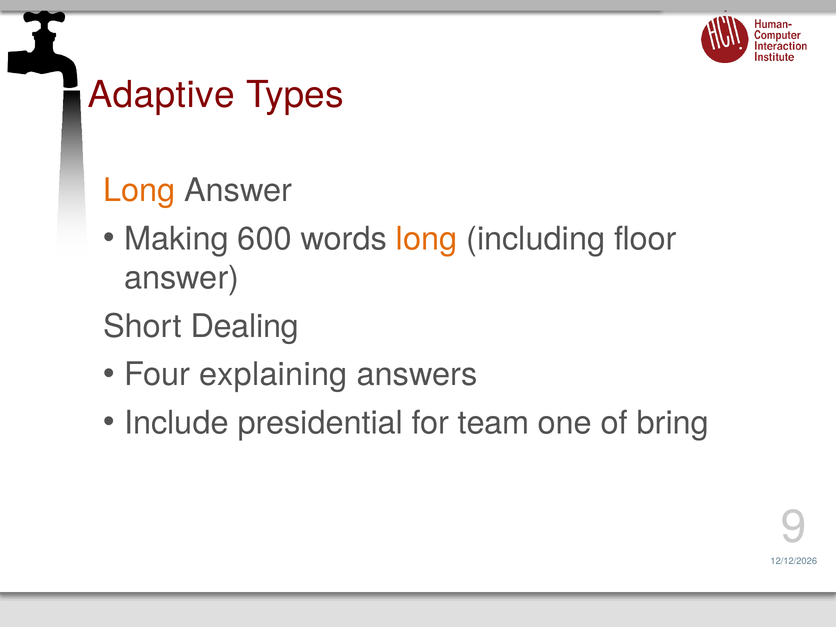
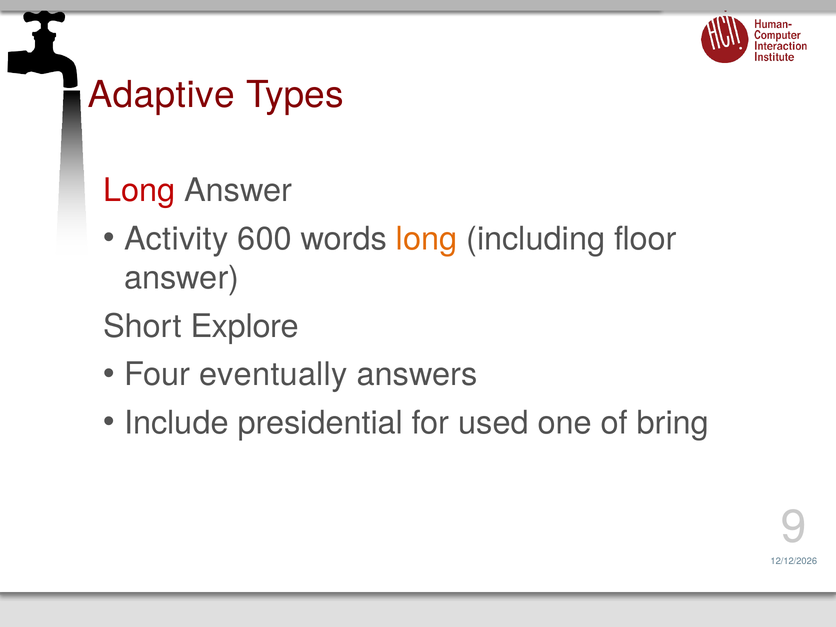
Long at (139, 191) colour: orange -> red
Making: Making -> Activity
Dealing: Dealing -> Explore
explaining: explaining -> eventually
team: team -> used
